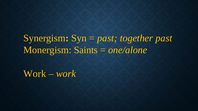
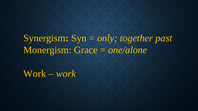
past at (107, 38): past -> only
Saints: Saints -> Grace
